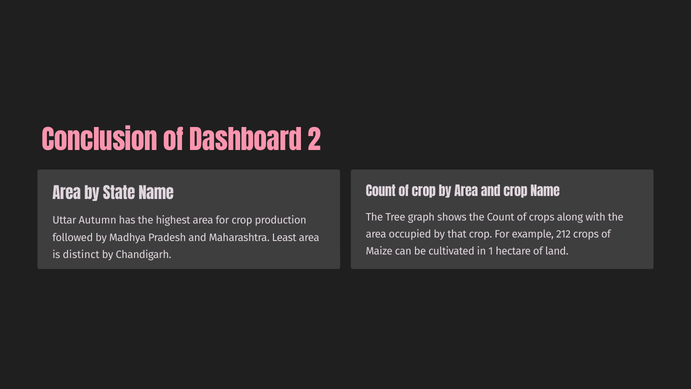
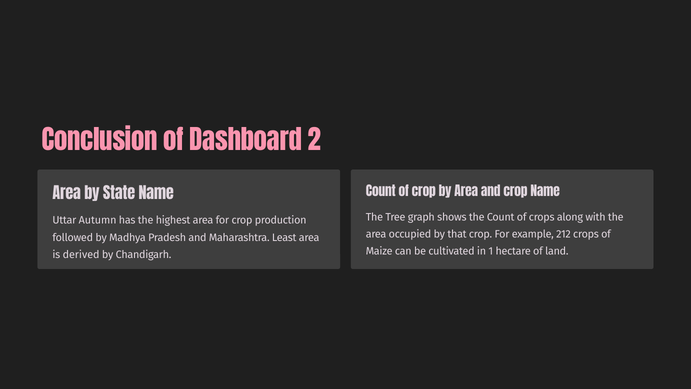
distinct: distinct -> derived
